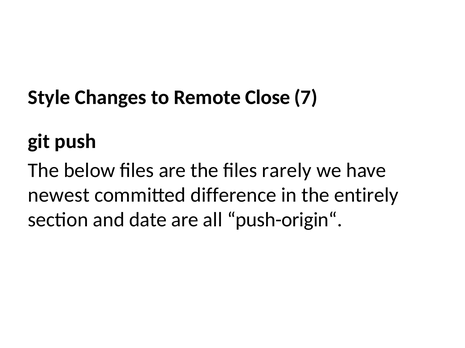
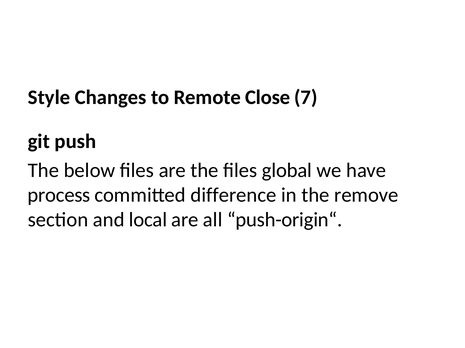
rarely: rarely -> global
newest: newest -> process
entirely: entirely -> remove
date: date -> local
